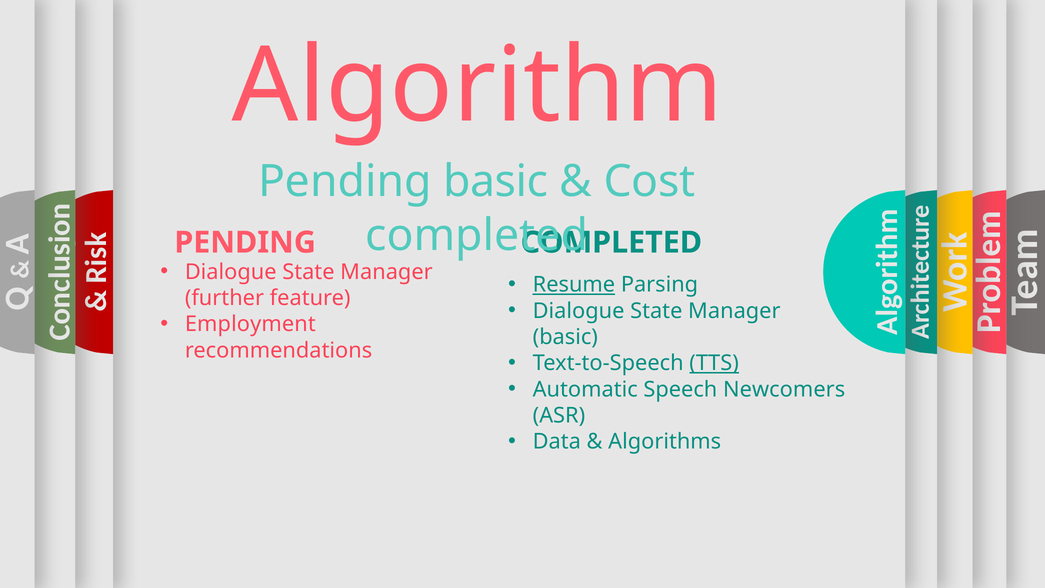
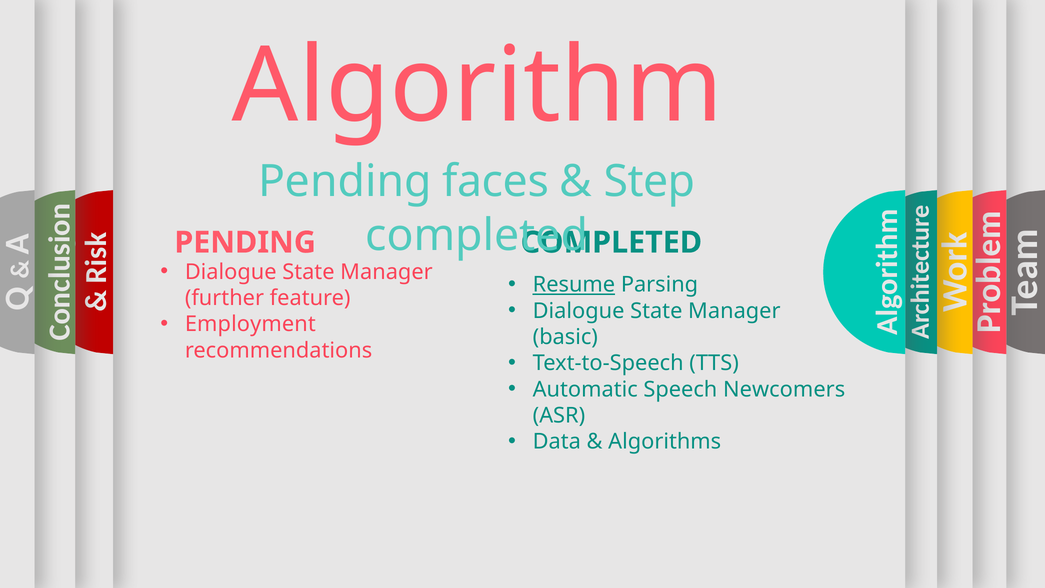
Pending basic: basic -> faces
Cost: Cost -> Step
TTS underline: present -> none
